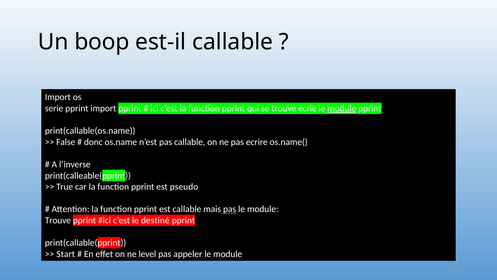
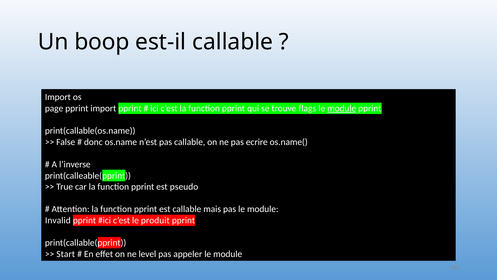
serie: serie -> page
écrie: écrie -> flags
pas at (230, 209) underline: present -> none
Trouve at (58, 220): Trouve -> Invalid
destiné: destiné -> produit
